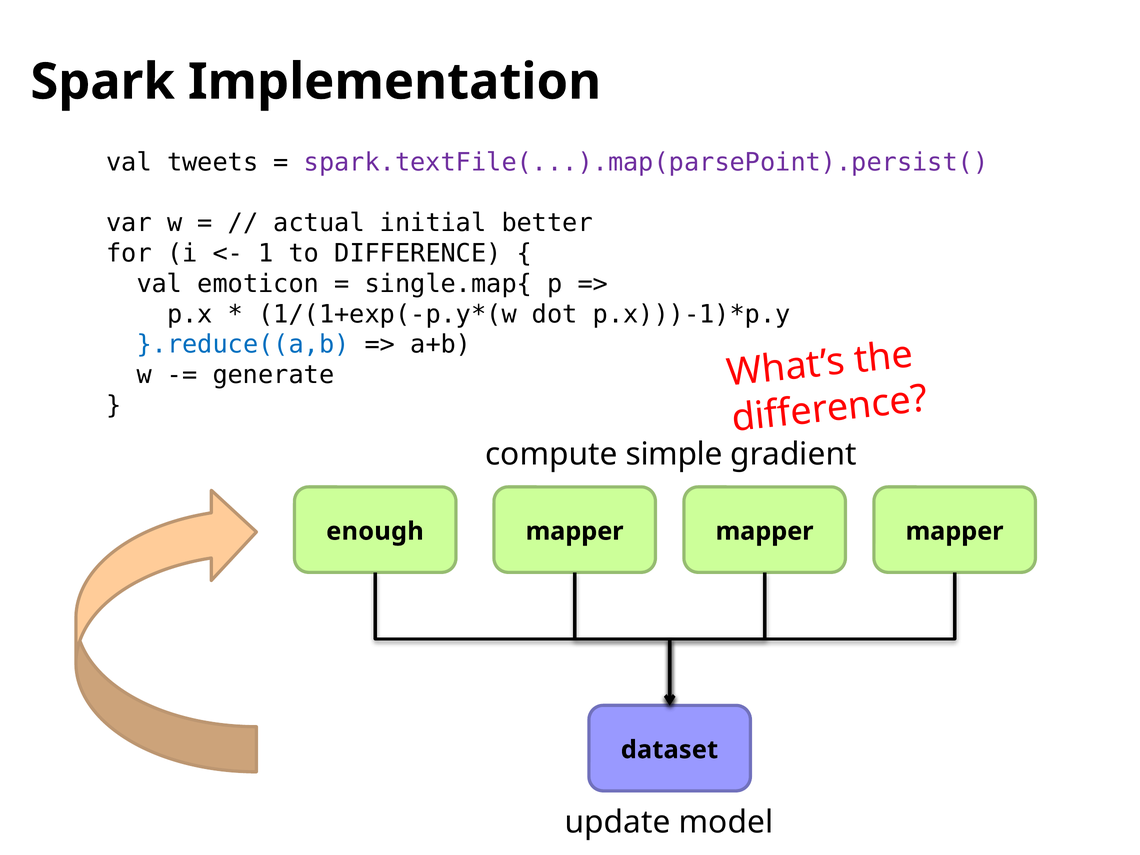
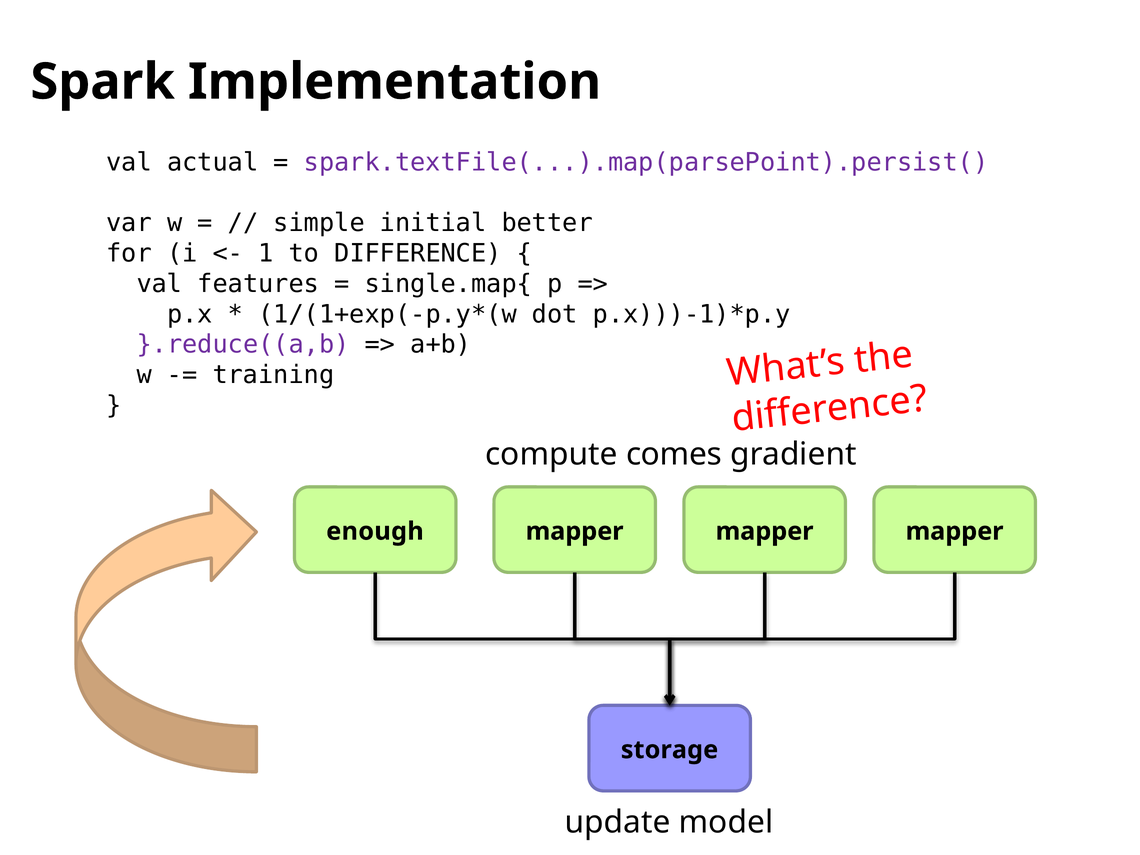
tweets: tweets -> actual
actual: actual -> simple
emoticon: emoticon -> features
}.reduce((a,b colour: blue -> purple
generate: generate -> training
simple: simple -> comes
dataset: dataset -> storage
